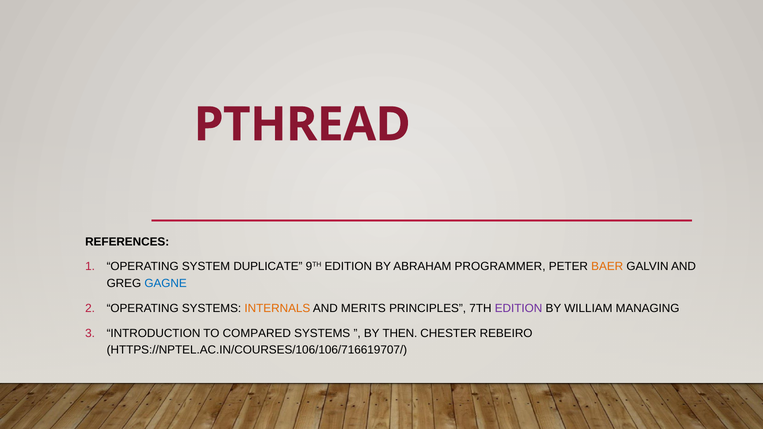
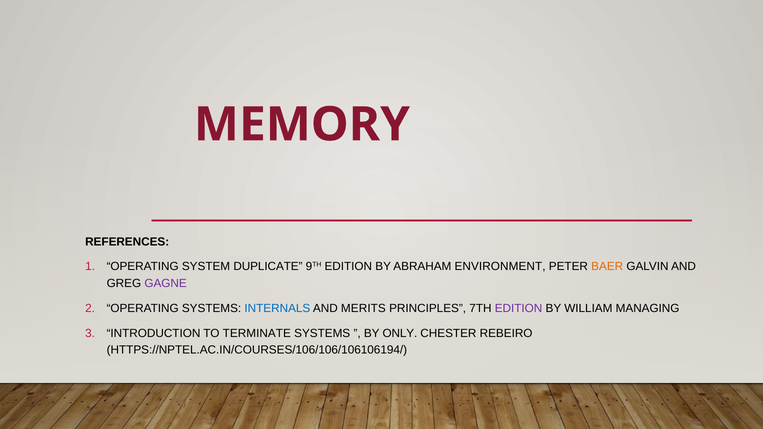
PTHREAD: PTHREAD -> MEMORY
PROGRAMMER: PROGRAMMER -> ENVIRONMENT
GAGNE colour: blue -> purple
INTERNALS colour: orange -> blue
COMPARED: COMPARED -> TERMINATE
THEN: THEN -> ONLY
HTTPS://NPTEL.AC.IN/COURSES/106/106/716619707/: HTTPS://NPTEL.AC.IN/COURSES/106/106/716619707/ -> HTTPS://NPTEL.AC.IN/COURSES/106/106/106106194/
